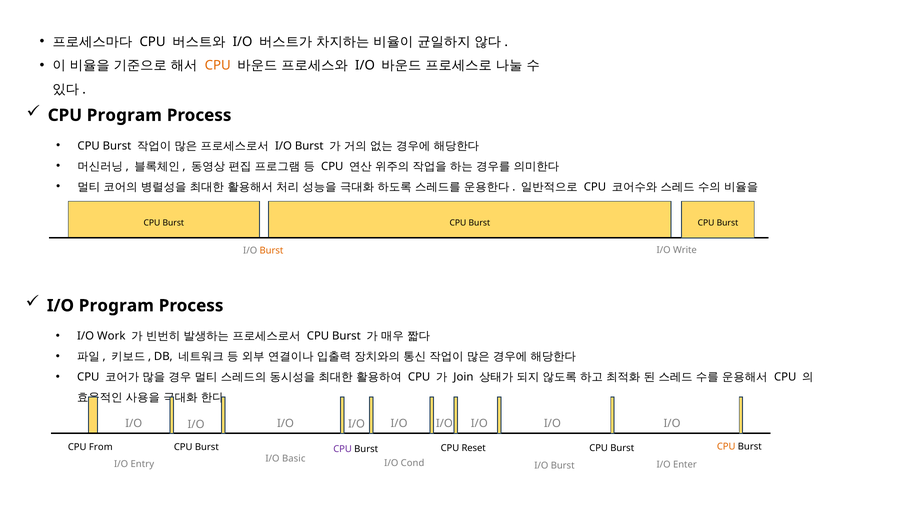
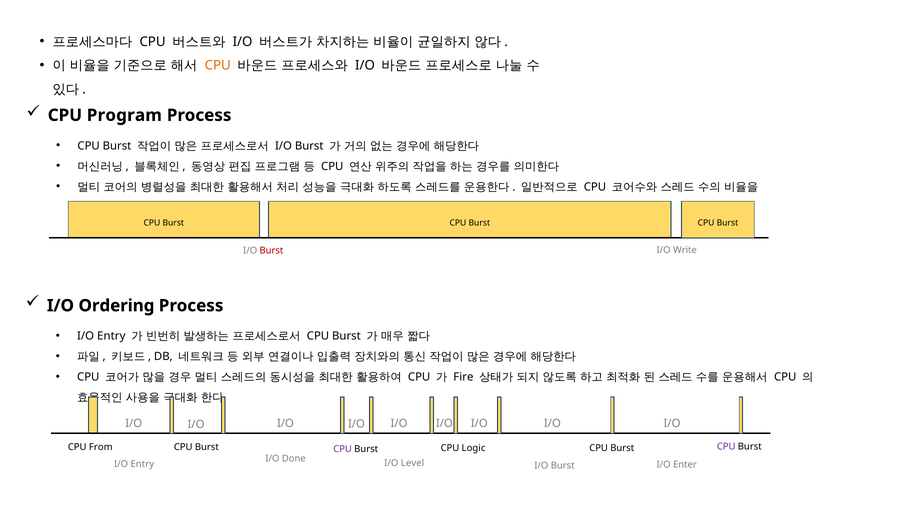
Burst at (271, 251) colour: orange -> red
I/O Program: Program -> Ordering
Work at (111, 336): Work -> Entry
Join: Join -> Fire
Reset: Reset -> Logic
CPU at (726, 446) colour: orange -> purple
Basic: Basic -> Done
Cond: Cond -> Level
